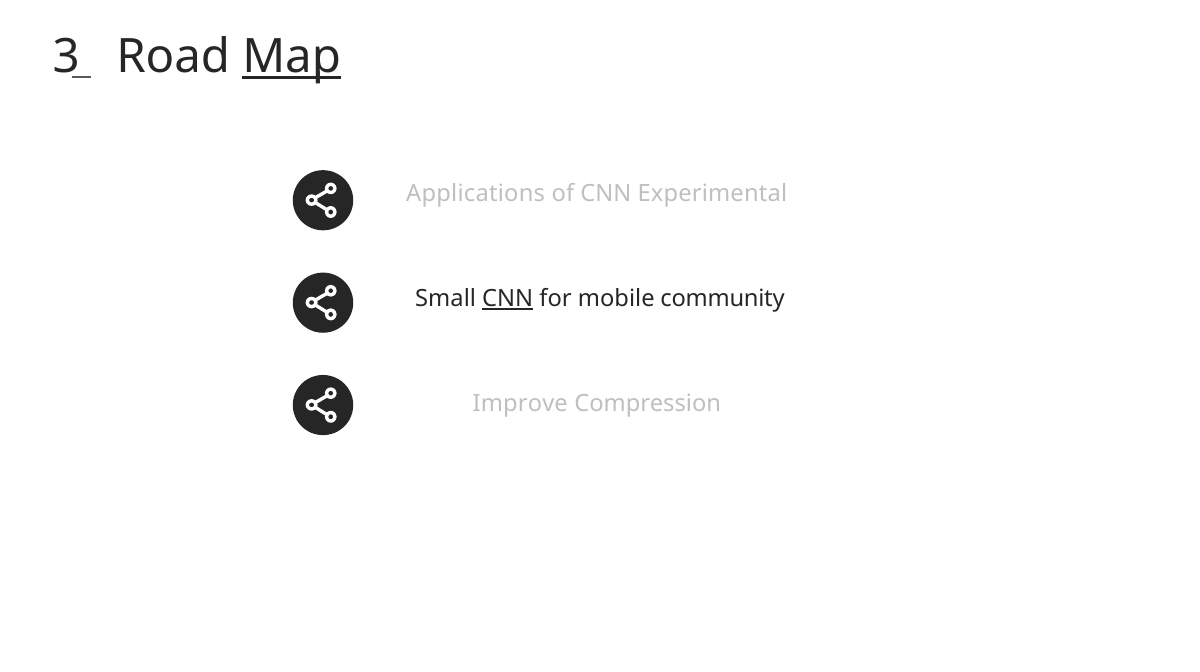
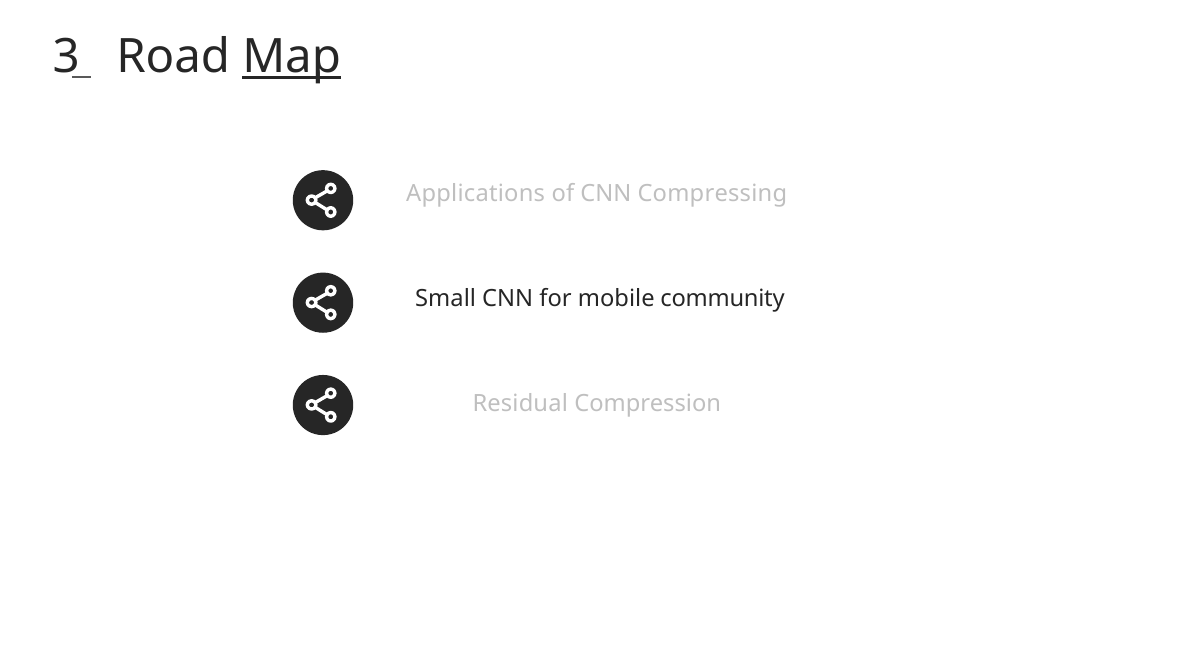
Experimental: Experimental -> Compressing
CNN at (508, 299) underline: present -> none
Improve: Improve -> Residual
